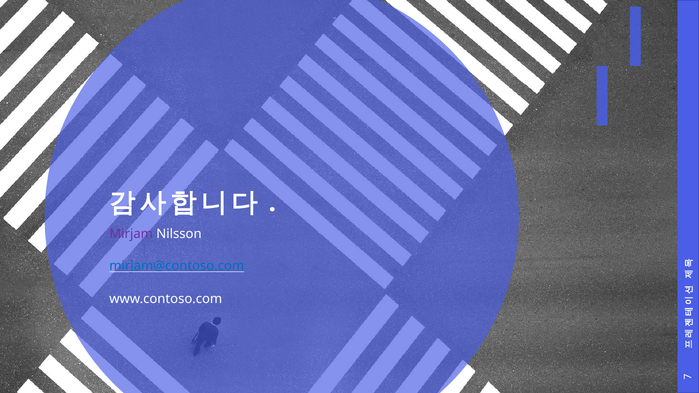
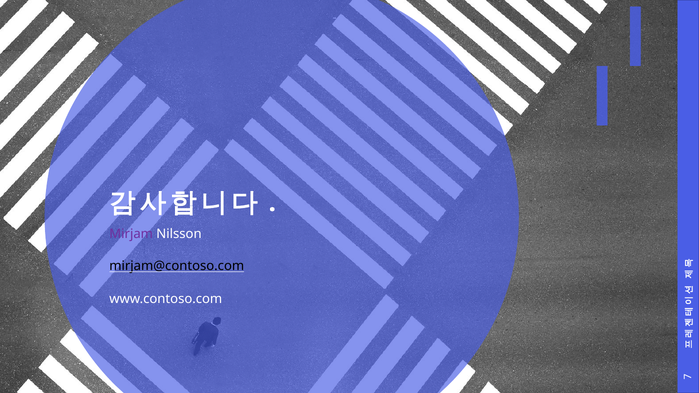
mirjam@contoso.com colour: blue -> black
